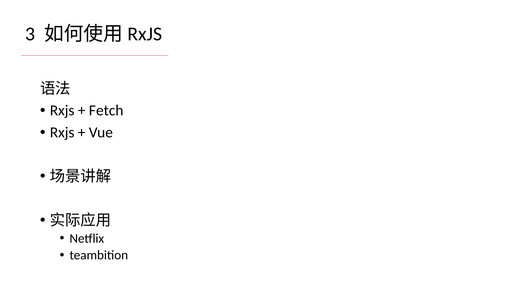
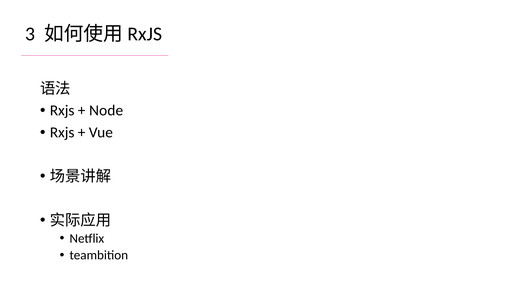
Fetch: Fetch -> Node
